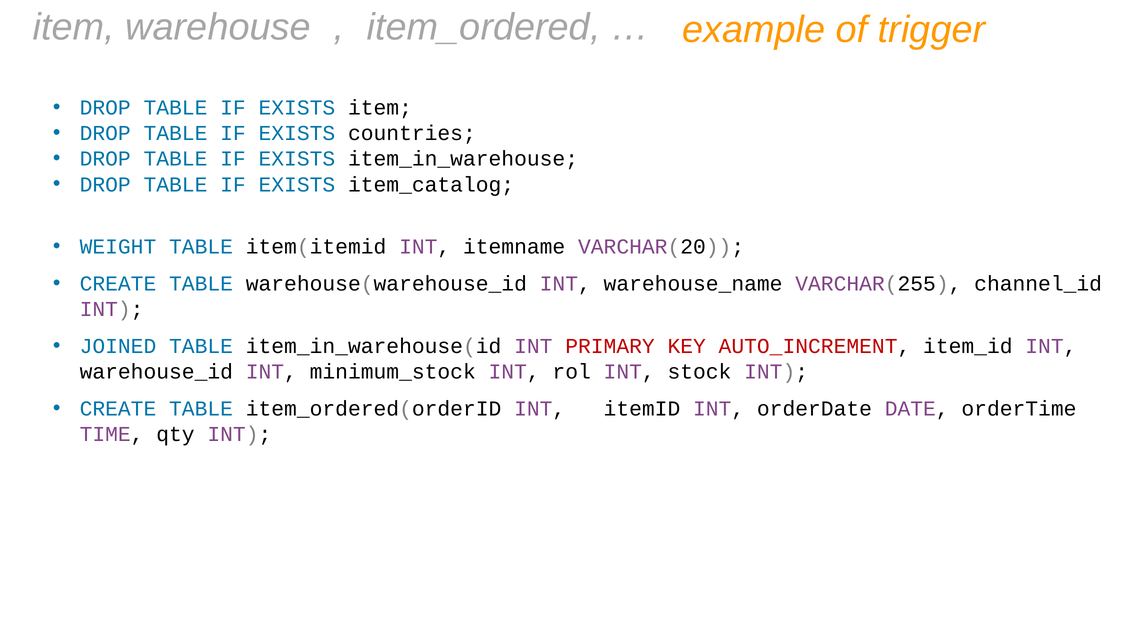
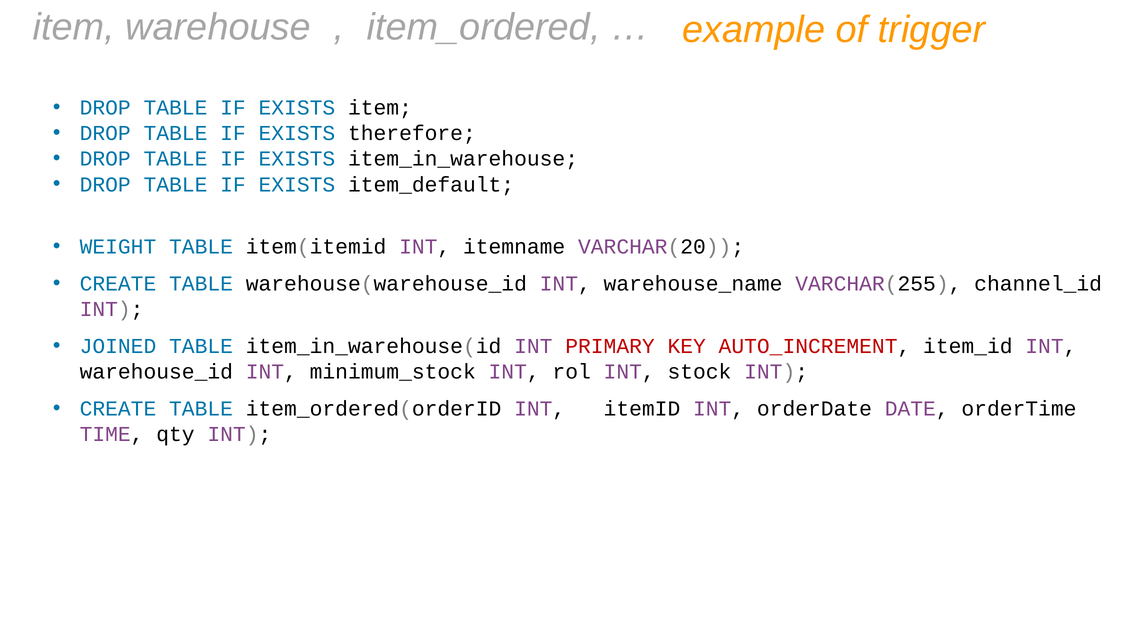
countries: countries -> therefore
item_catalog: item_catalog -> item_default
